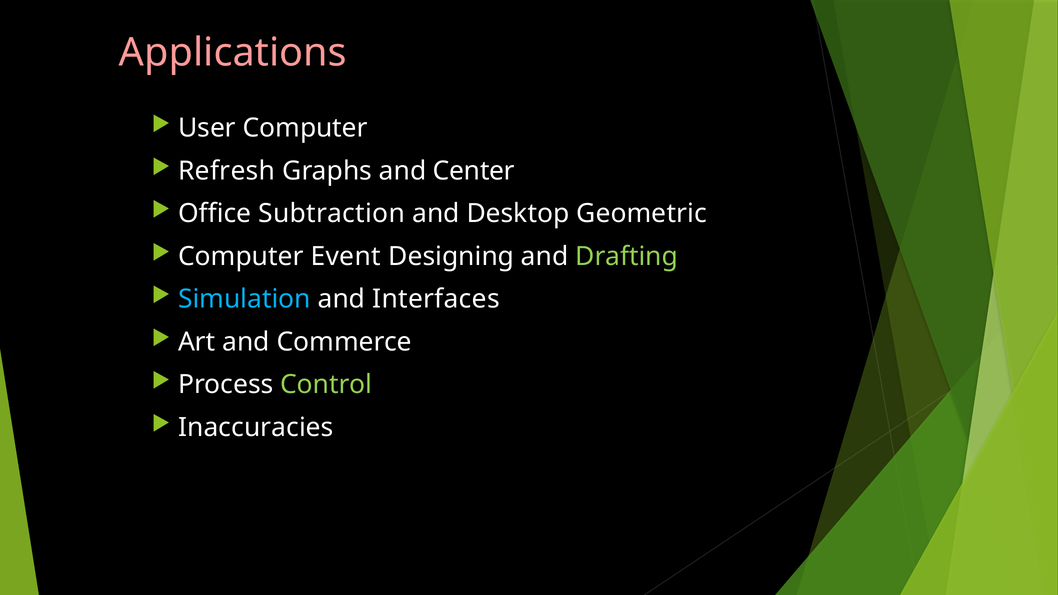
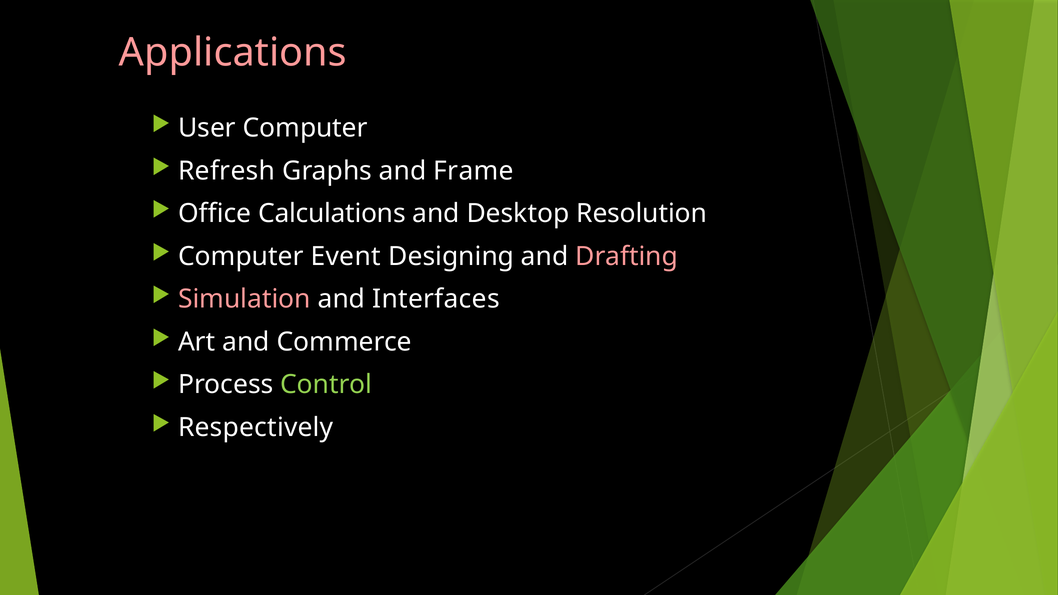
Center: Center -> Frame
Subtraction: Subtraction -> Calculations
Geometric: Geometric -> Resolution
Drafting colour: light green -> pink
Simulation colour: light blue -> pink
Inaccuracies: Inaccuracies -> Respectively
